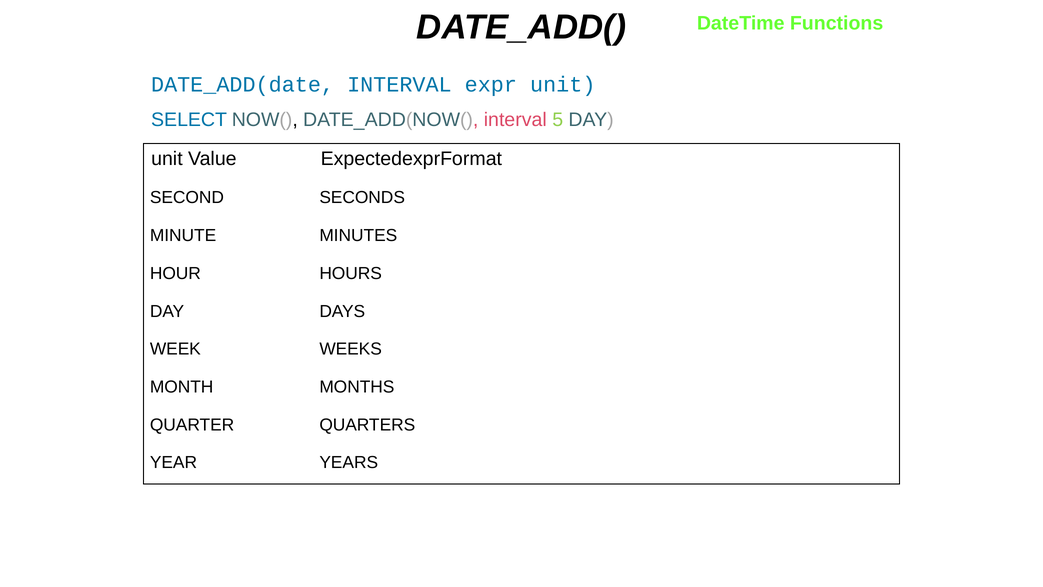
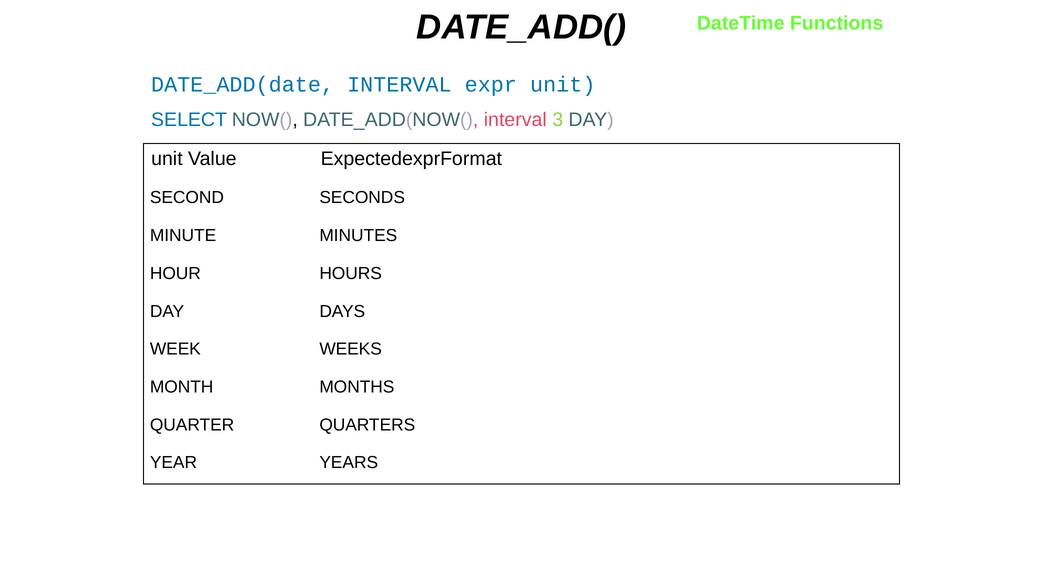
5: 5 -> 3
